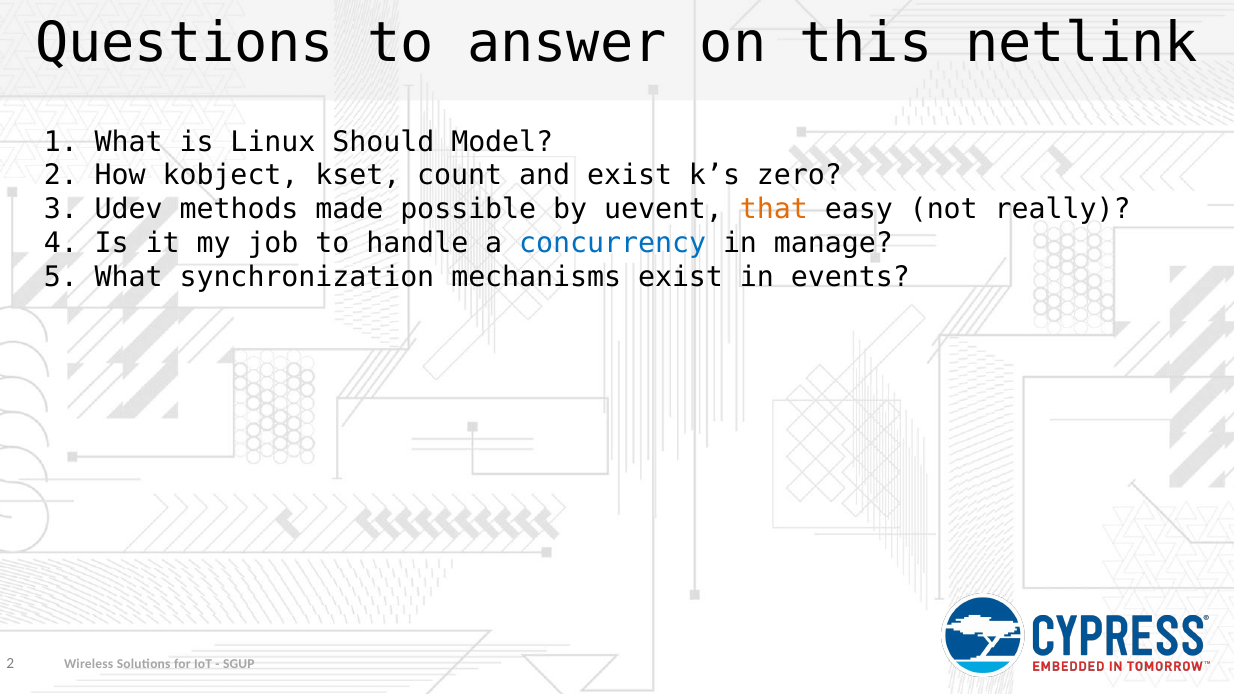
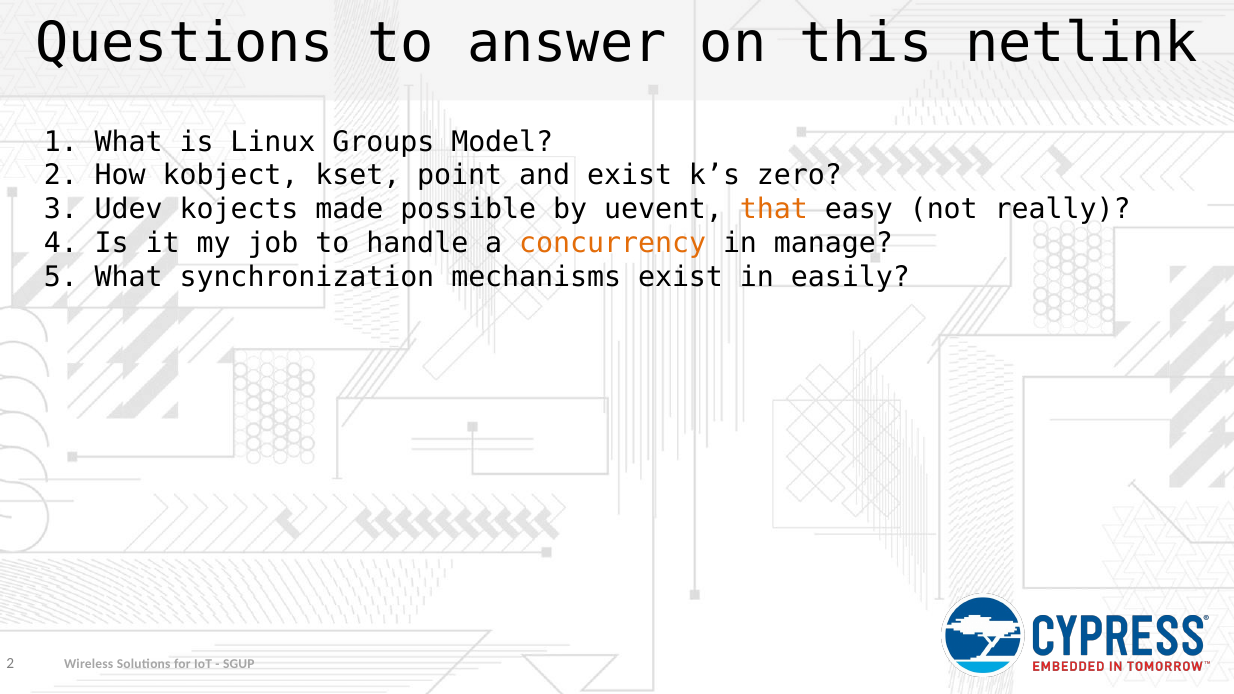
Should: Should -> Groups
count: count -> point
methods: methods -> kojects
concurrency colour: blue -> orange
events: events -> easily
